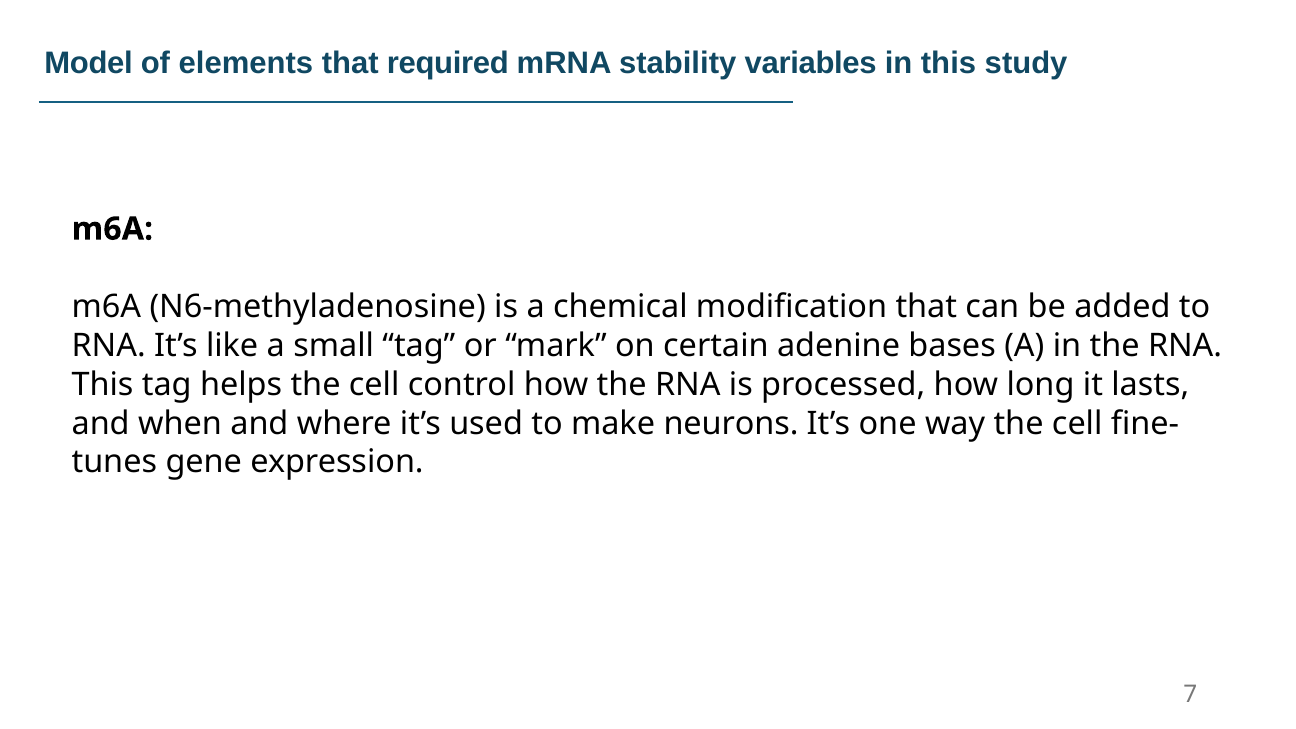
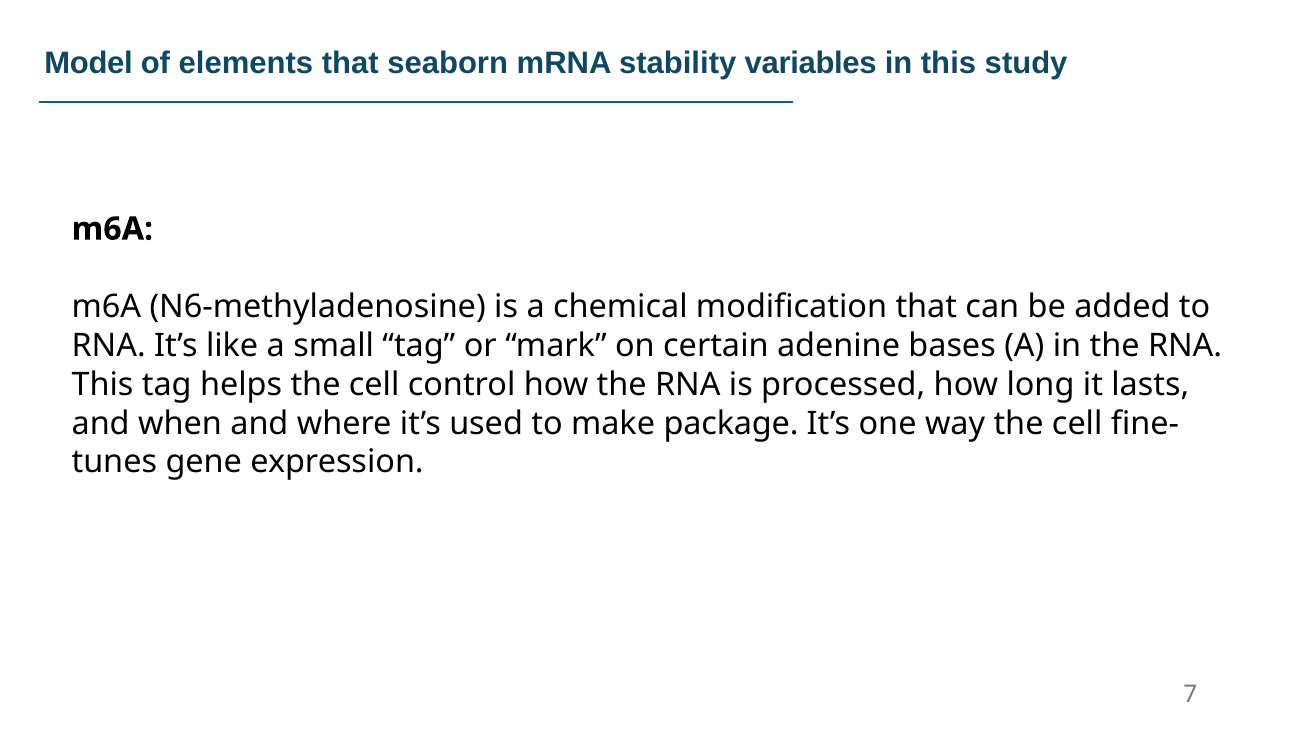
required: required -> seaborn
neurons: neurons -> package
